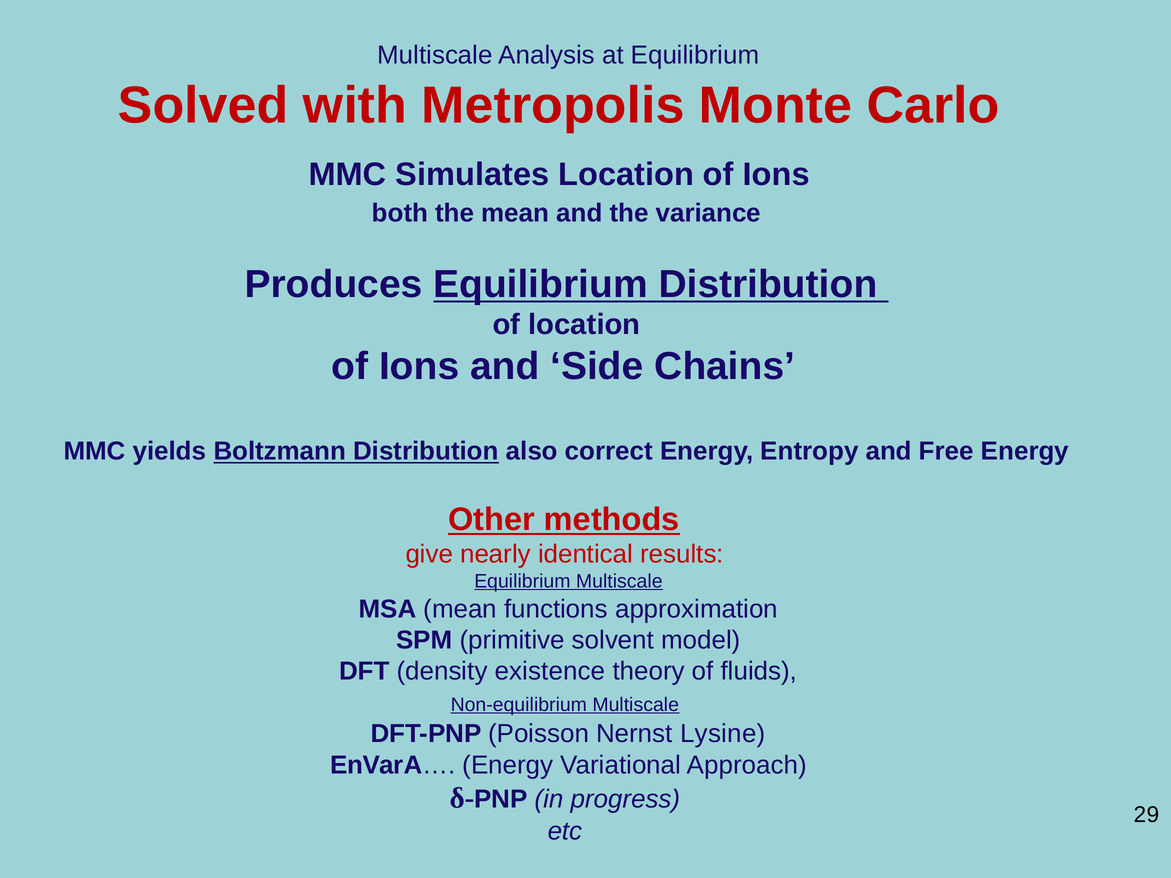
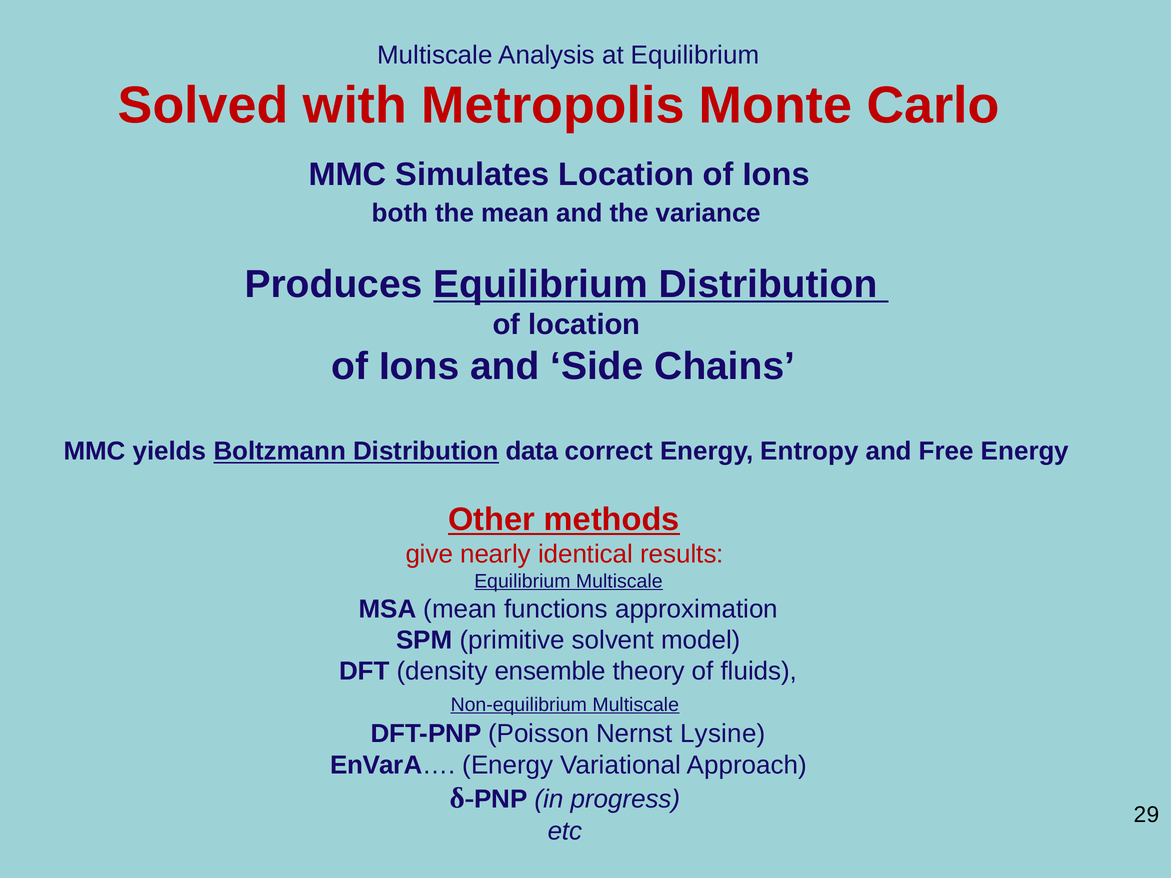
also: also -> data
existence: existence -> ensemble
